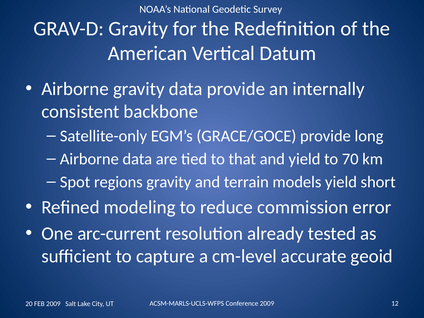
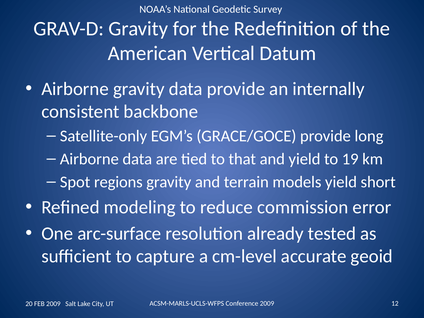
70: 70 -> 19
arc-current: arc-current -> arc-surface
